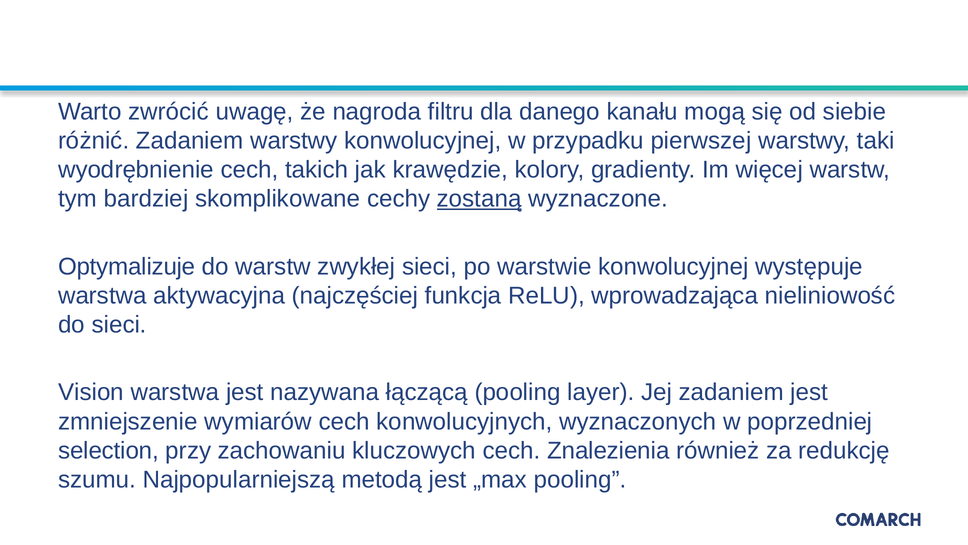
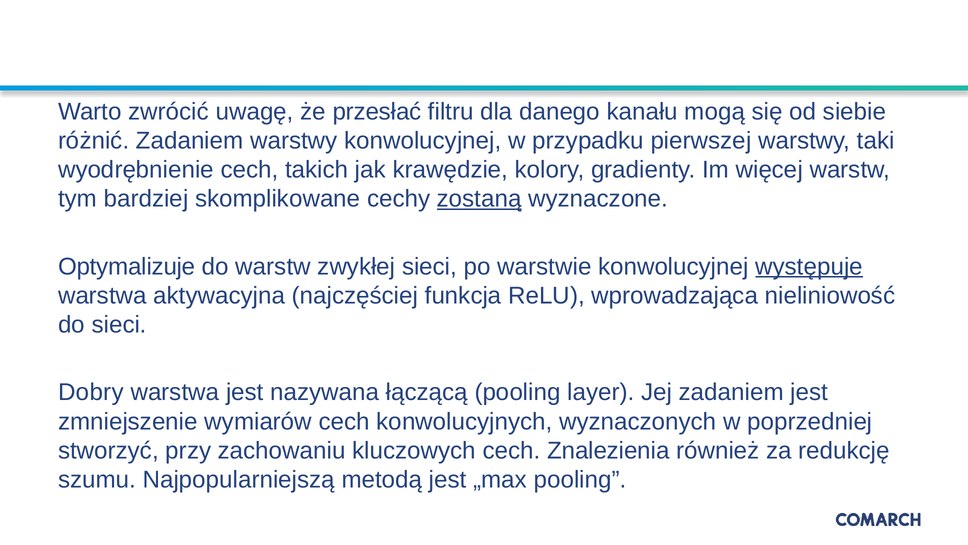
nagroda: nagroda -> przesłać
występuje underline: none -> present
Vision: Vision -> Dobry
selection: selection -> stworzyć
